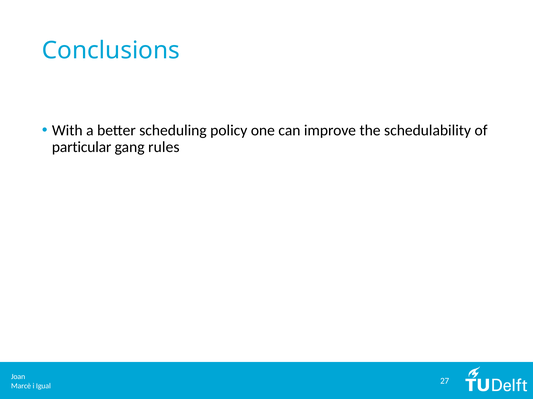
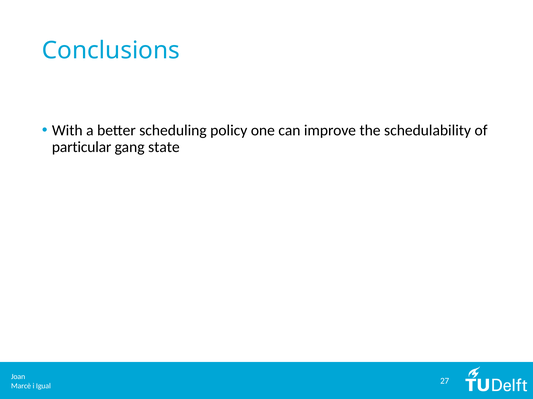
rules: rules -> state
